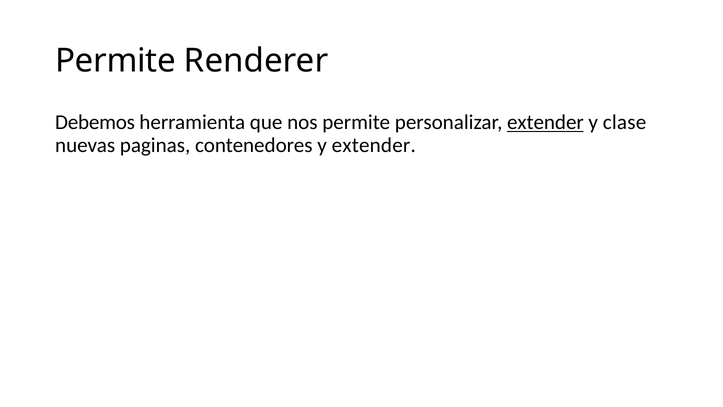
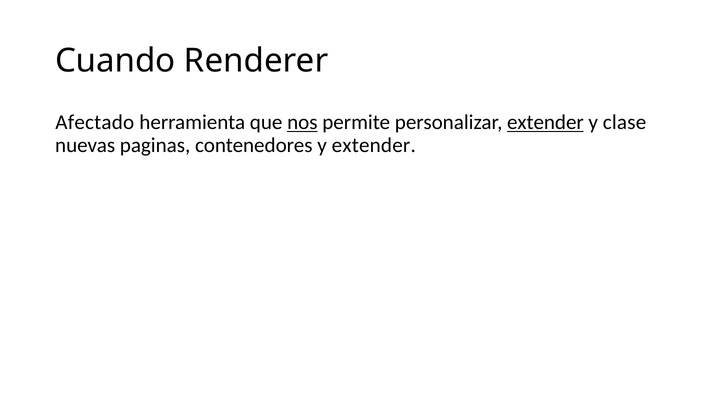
Permite at (115, 61): Permite -> Cuando
Debemos: Debemos -> Afectado
nos underline: none -> present
